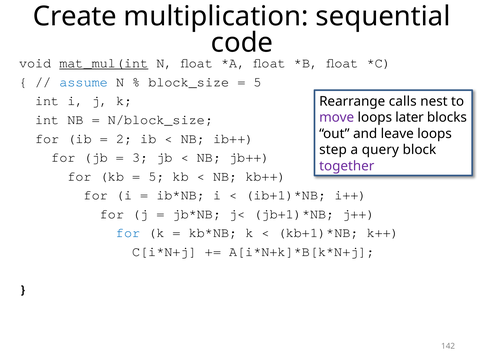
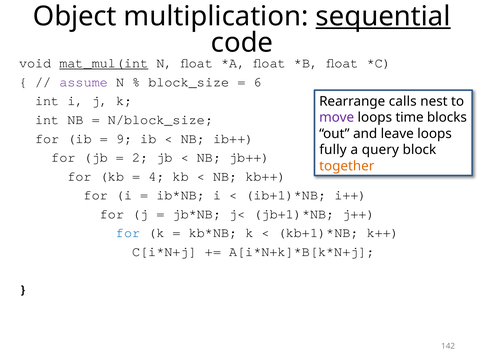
Create: Create -> Object
sequential underline: none -> present
assume colour: blue -> purple
5 at (258, 82): 5 -> 6
later: later -> time
2: 2 -> 9
step: step -> fully
3: 3 -> 2
together colour: purple -> orange
5 at (156, 176): 5 -> 4
